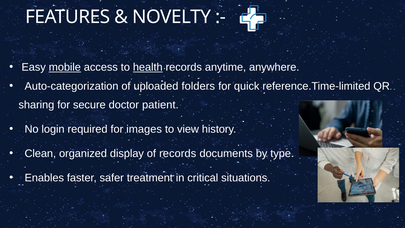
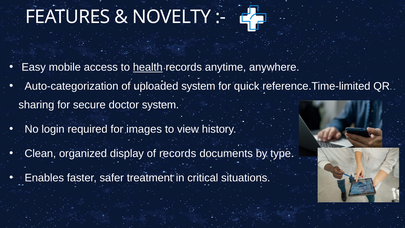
mobile underline: present -> none
uploaded folders: folders -> system
doctor patient: patient -> system
